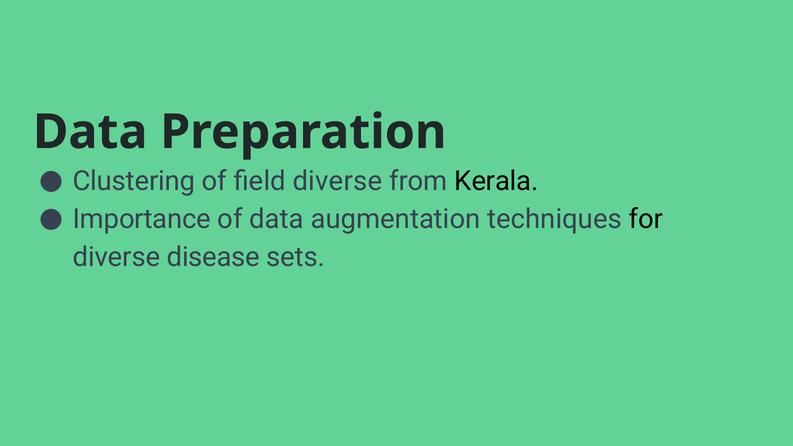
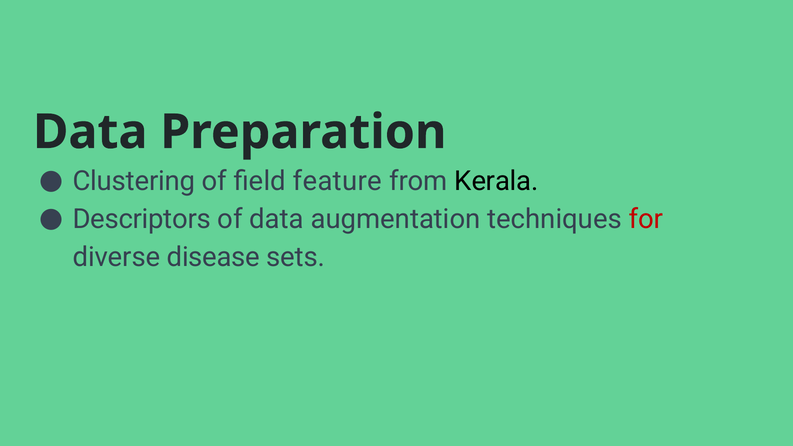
field diverse: diverse -> feature
Importance: Importance -> Descriptors
for colour: black -> red
